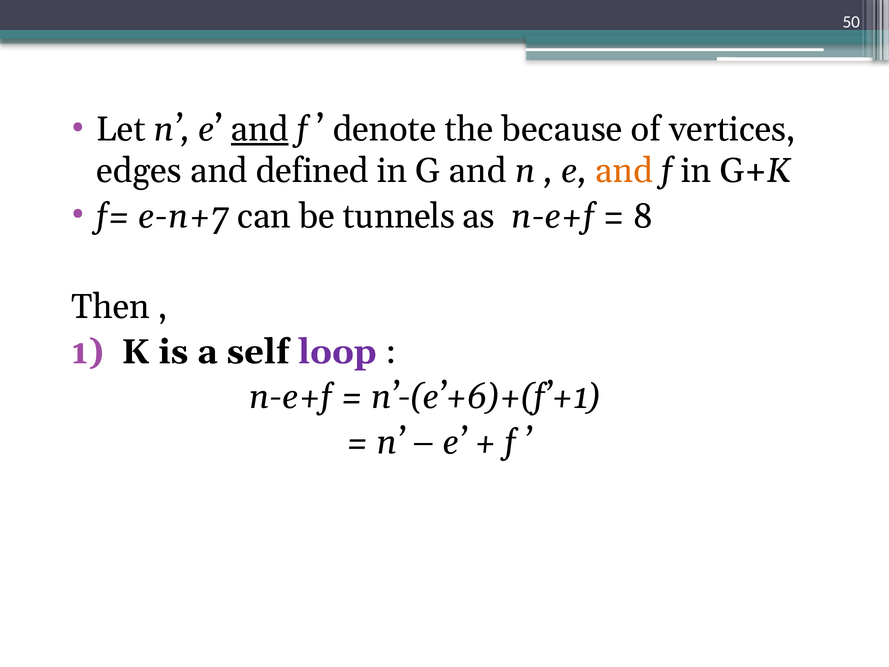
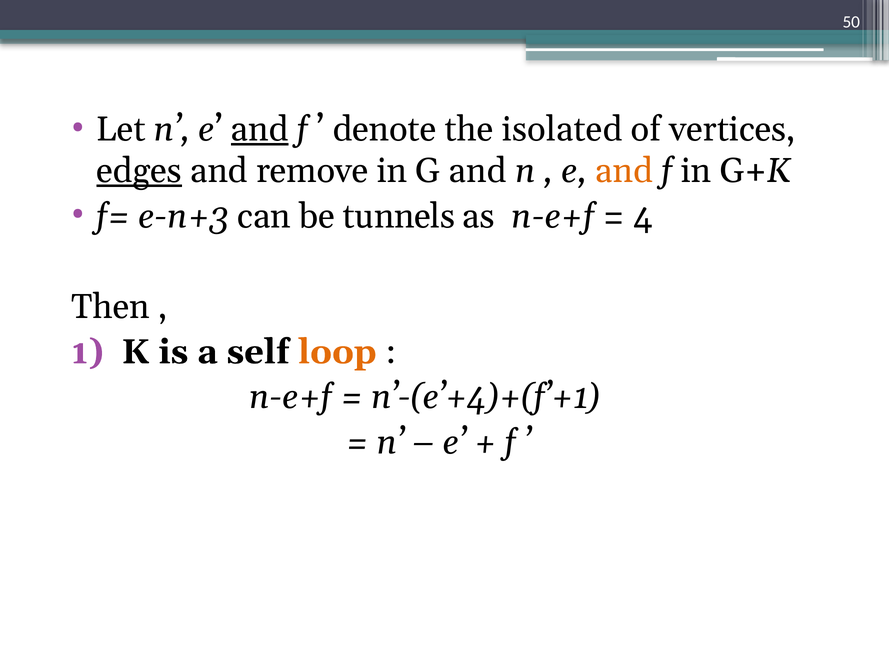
because: because -> isolated
edges underline: none -> present
defined: defined -> remove
e-n+7: e-n+7 -> e-n+3
8: 8 -> 4
loop colour: purple -> orange
n’-(e’+6)+(f’+1: n’-(e’+6)+(f’+1 -> n’-(e’+4)+(f’+1
